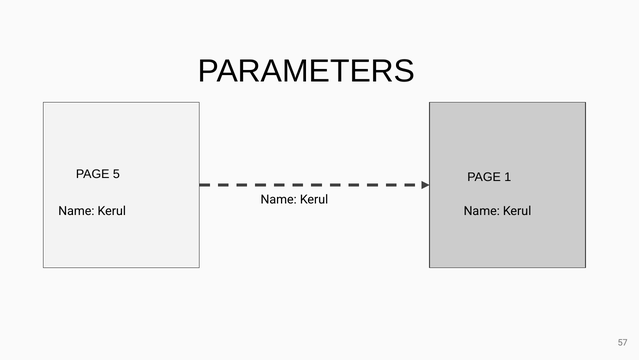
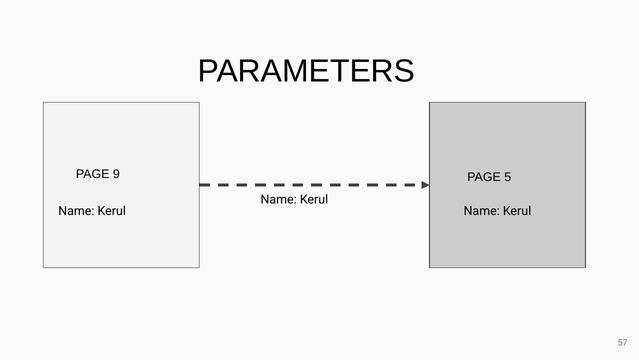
5: 5 -> 9
1: 1 -> 5
